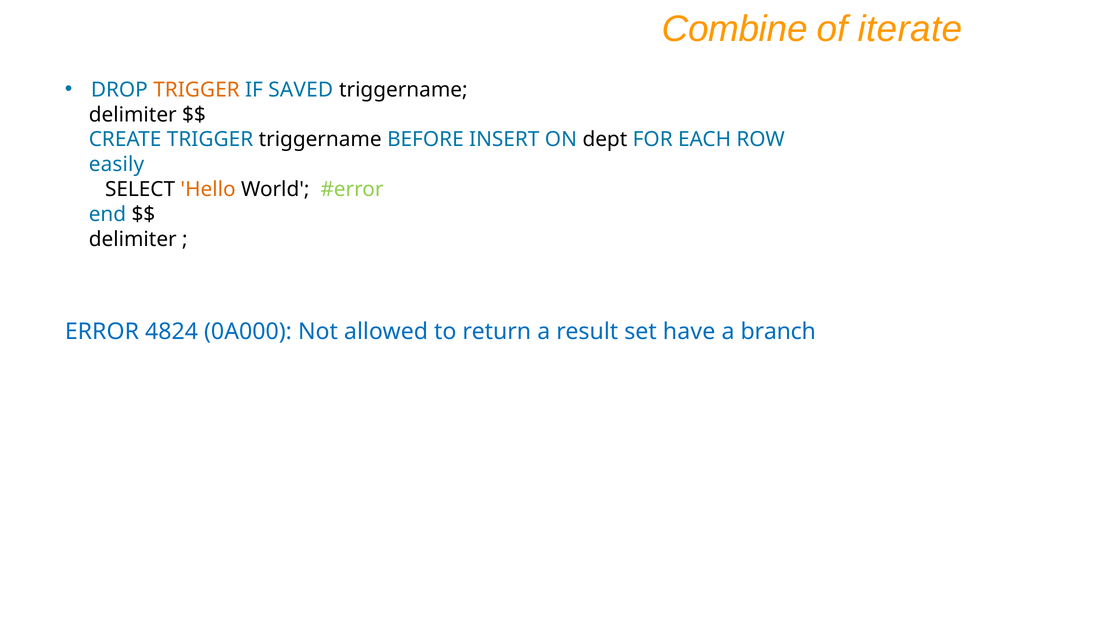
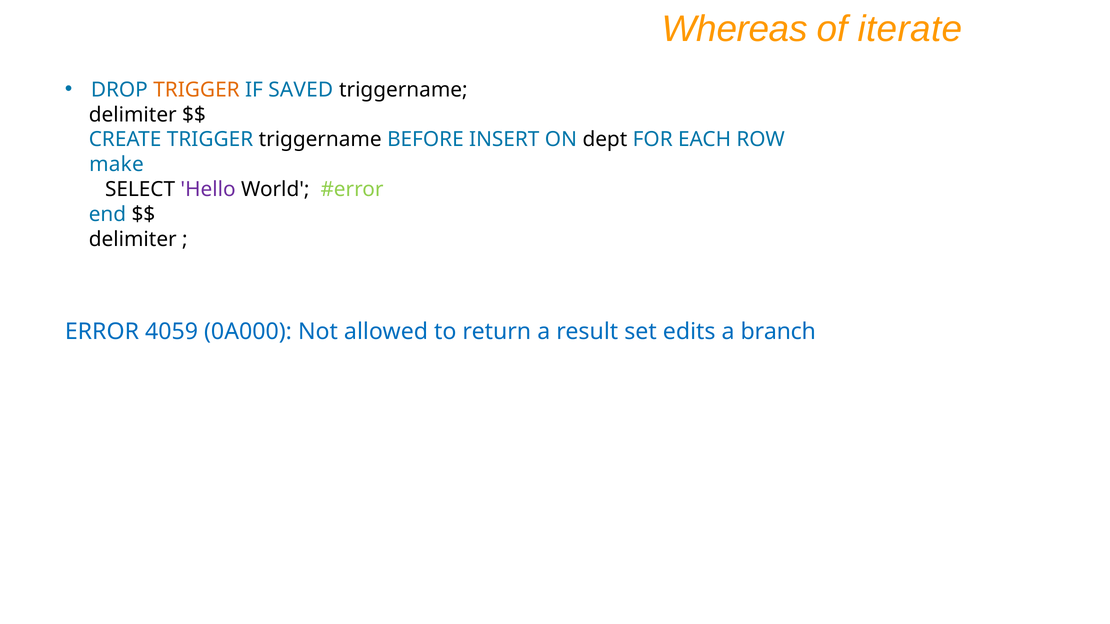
Combine: Combine -> Whereas
easily: easily -> make
Hello colour: orange -> purple
4824: 4824 -> 4059
have: have -> edits
